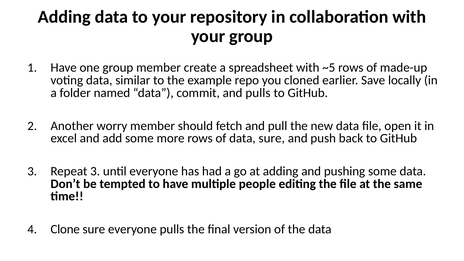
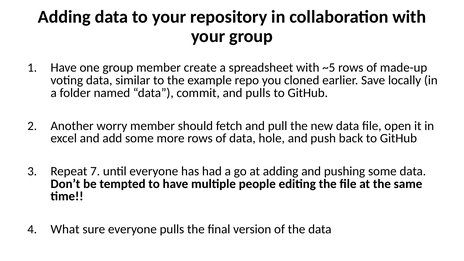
data sure: sure -> hole
Repeat 3: 3 -> 7
Clone: Clone -> What
